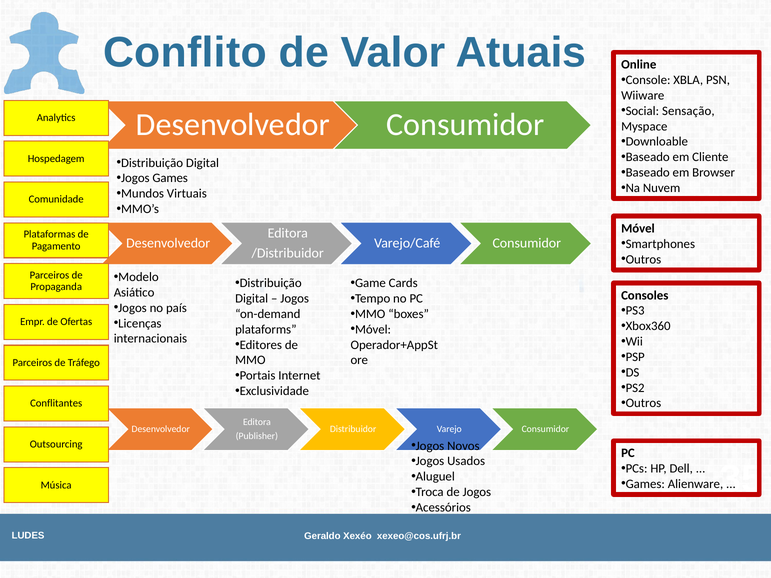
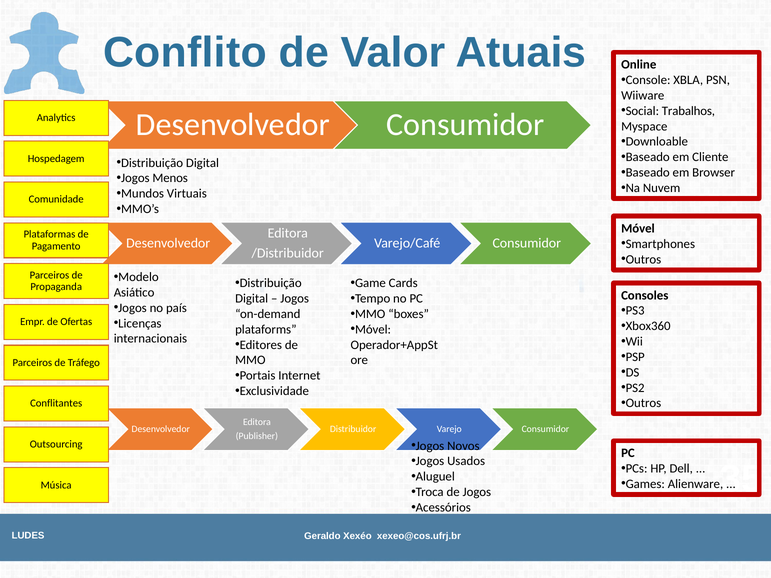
Sensação: Sensação -> Trabalhos
Jogos Games: Games -> Menos
